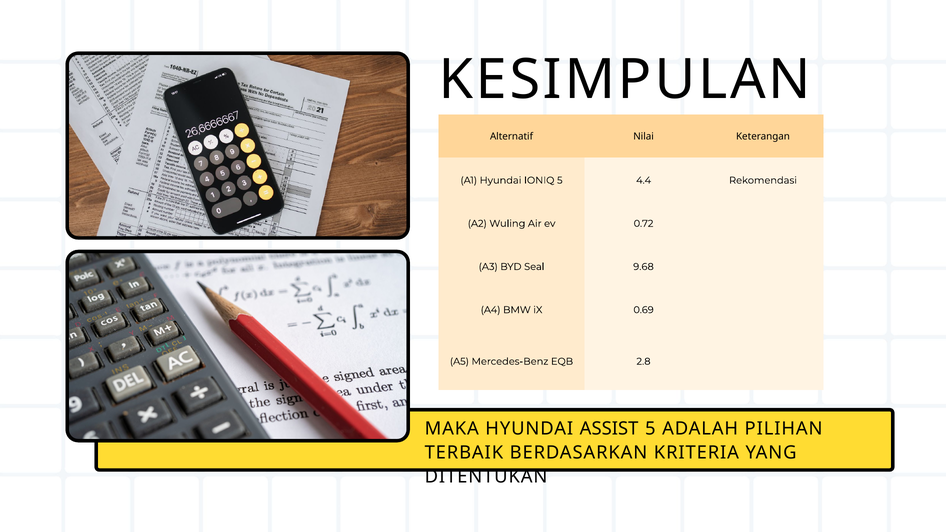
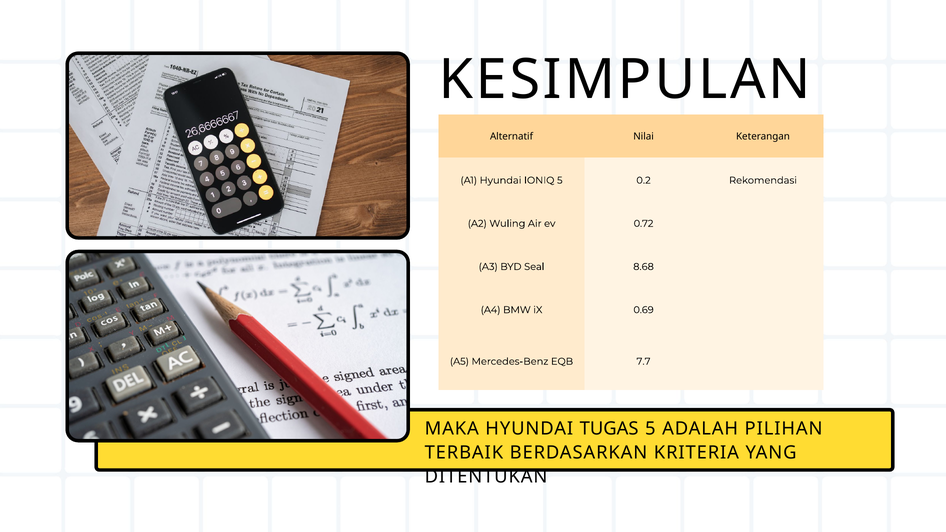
4.4: 4.4 -> 0.2
9.68: 9.68 -> 8.68
2.8: 2.8 -> 7.7
ASSIST: ASSIST -> TUGAS
